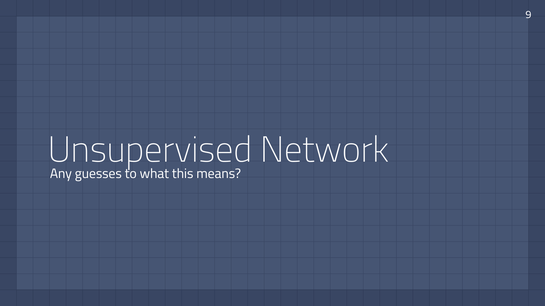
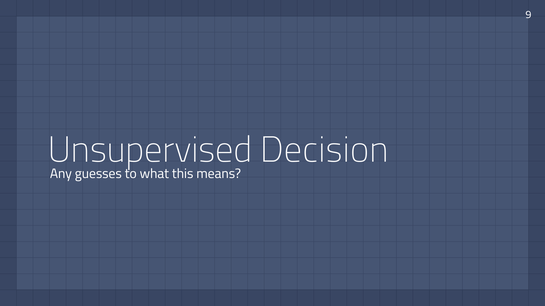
Network: Network -> Decision
